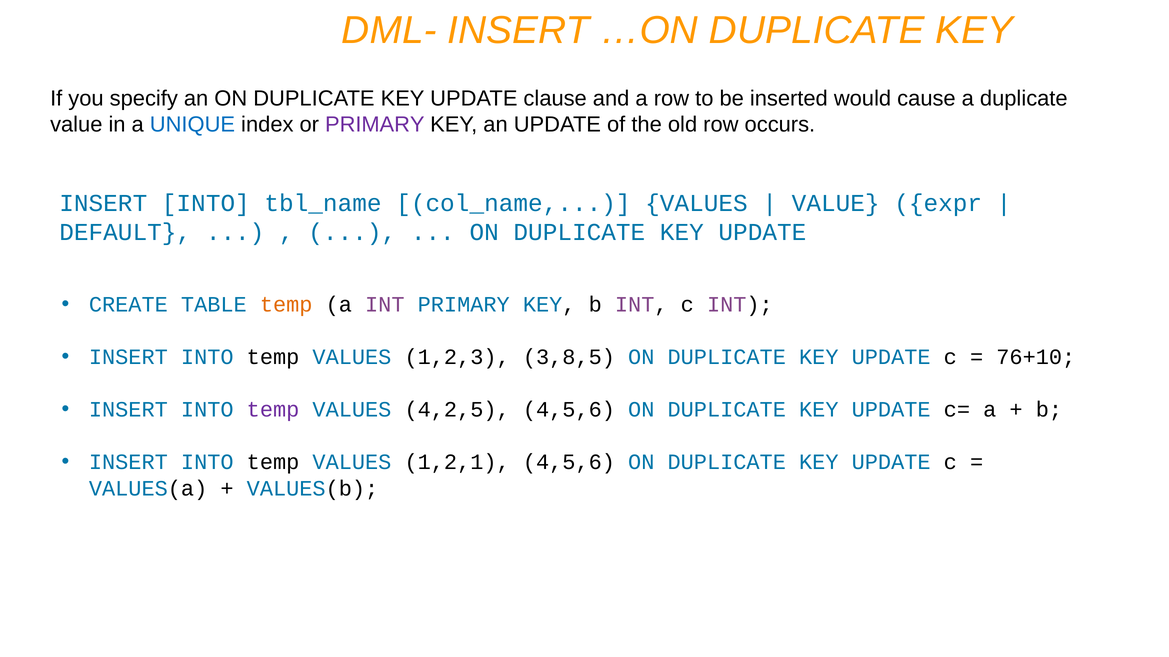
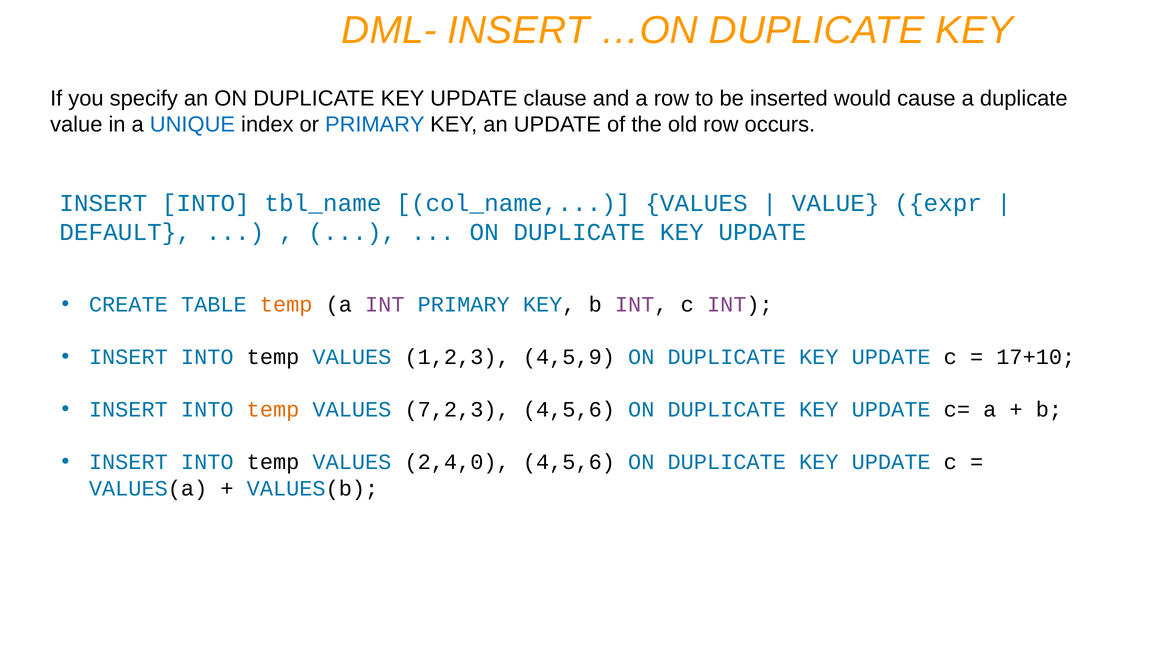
PRIMARY at (375, 125) colour: purple -> blue
3,8,5: 3,8,5 -> 4,5,9
76+10: 76+10 -> 17+10
temp at (273, 410) colour: purple -> orange
4,2,5: 4,2,5 -> 7,2,3
1,2,1: 1,2,1 -> 2,4,0
